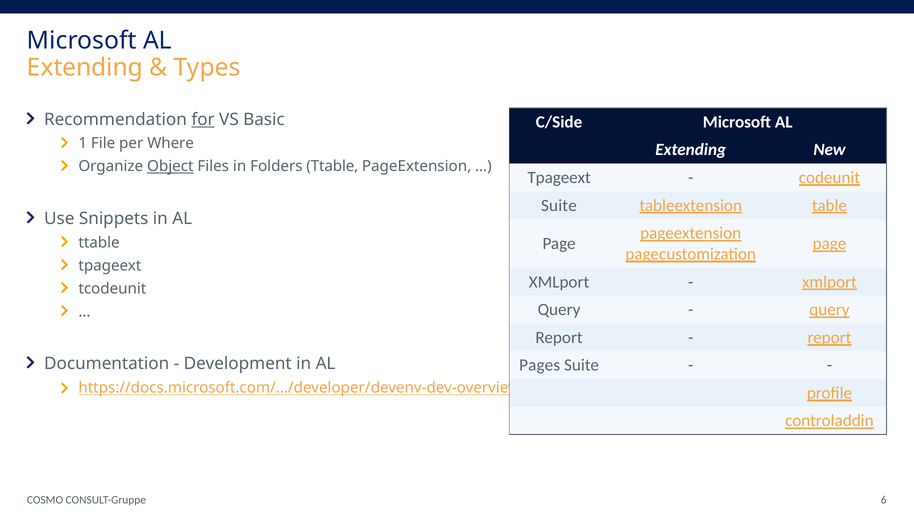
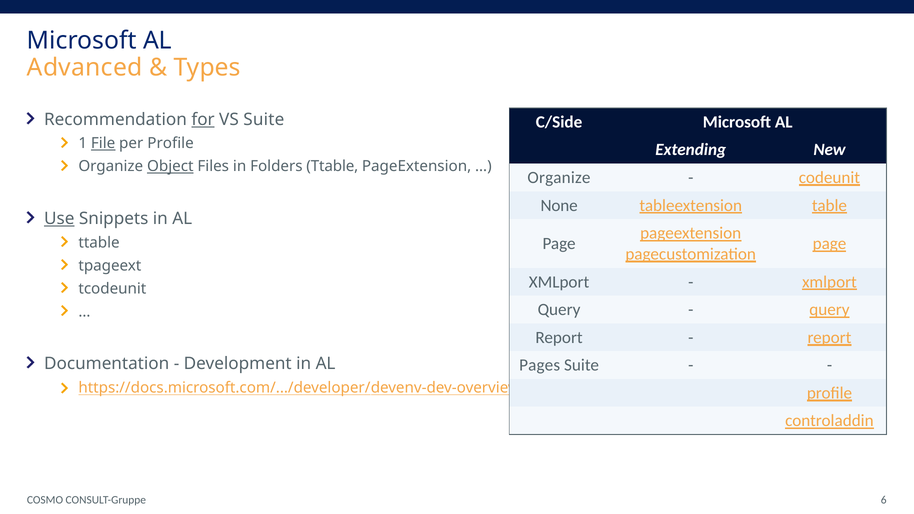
Extending at (85, 67): Extending -> Advanced
VS Basic: Basic -> Suite
File underline: none -> present
per Where: Where -> Profile
Tpageext at (559, 178): Tpageext -> Organize
Suite at (559, 205): Suite -> None
Use underline: none -> present
